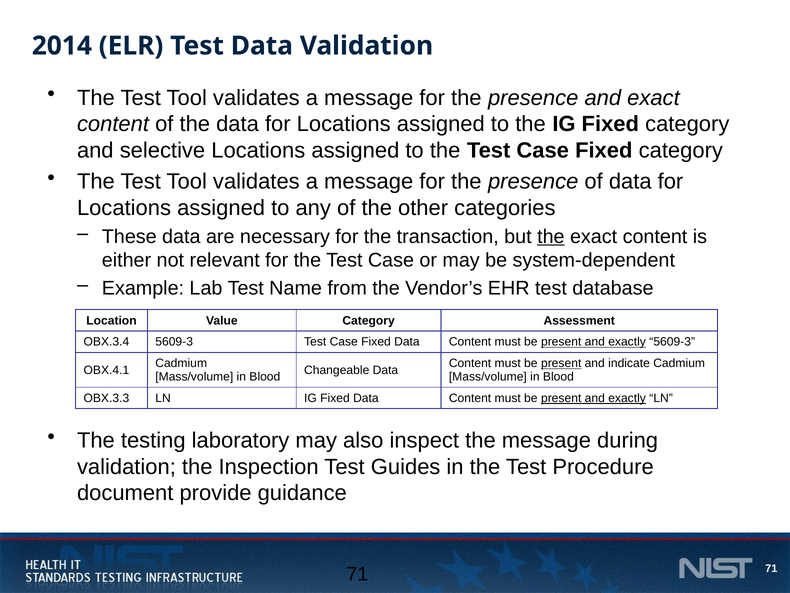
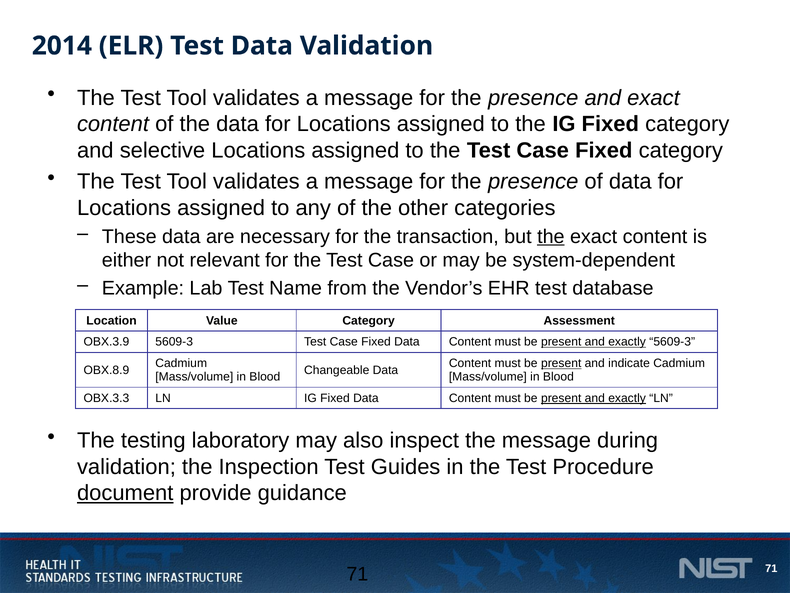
OBX.3.4: OBX.3.4 -> OBX.3.9
OBX.4.1: OBX.4.1 -> OBX.8.9
document underline: none -> present
